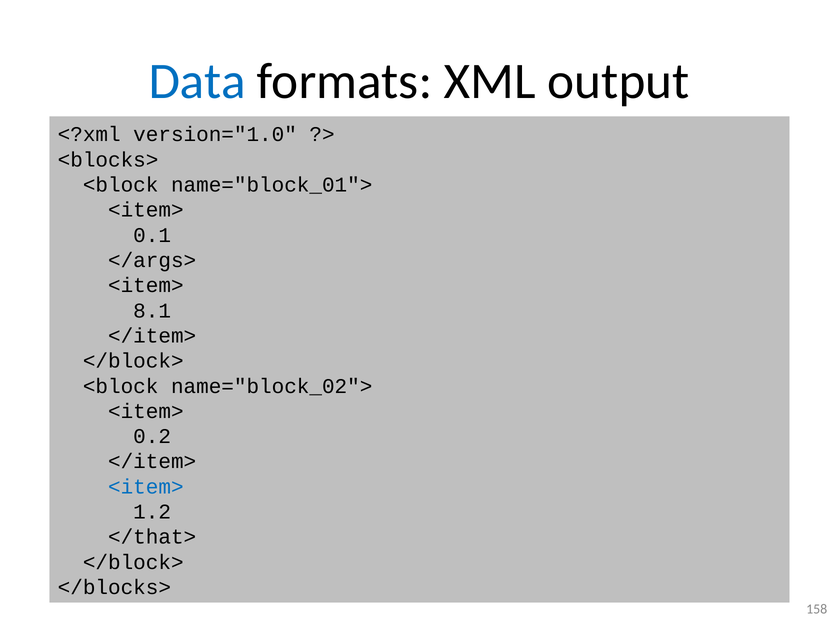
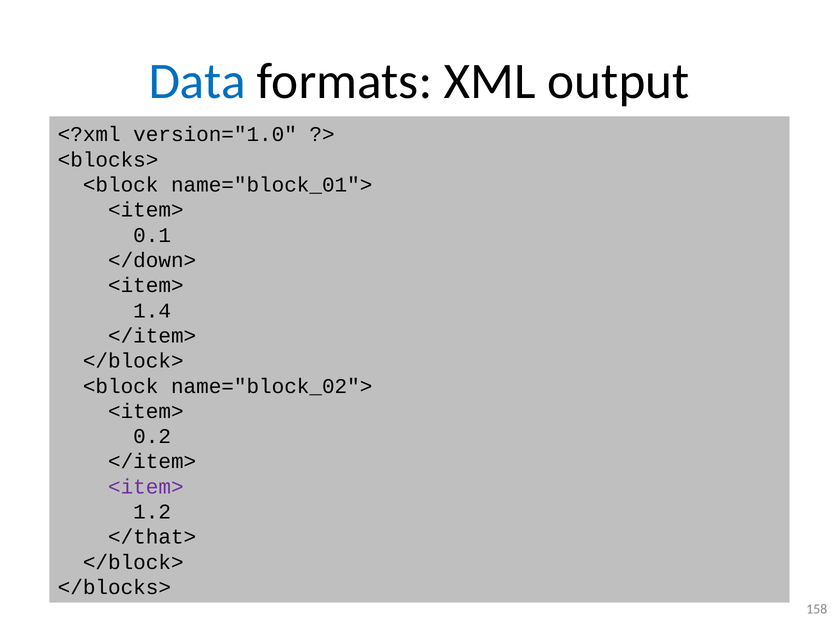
</args>: </args> -> </down>
8.1: 8.1 -> 1.4
<item> at (146, 487) colour: blue -> purple
